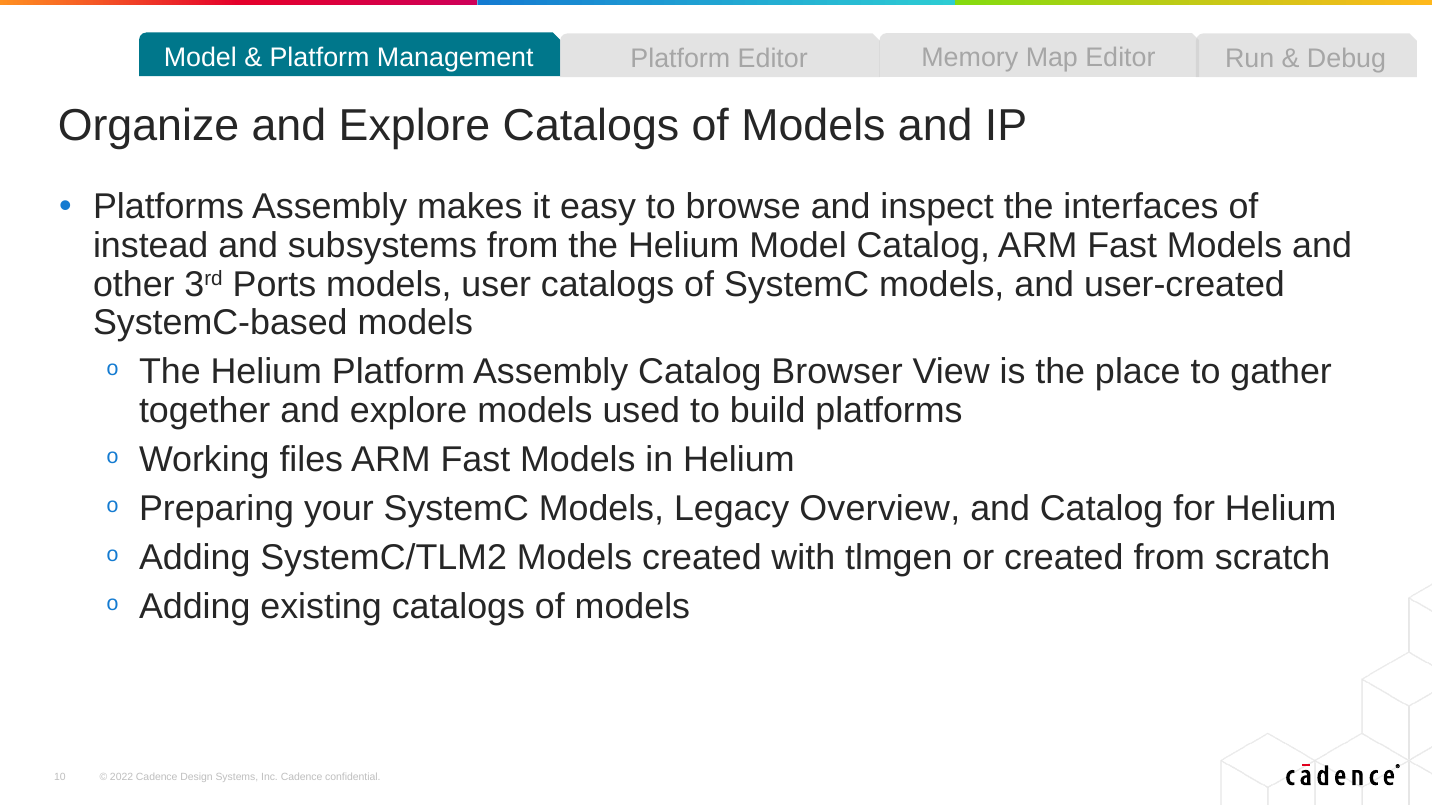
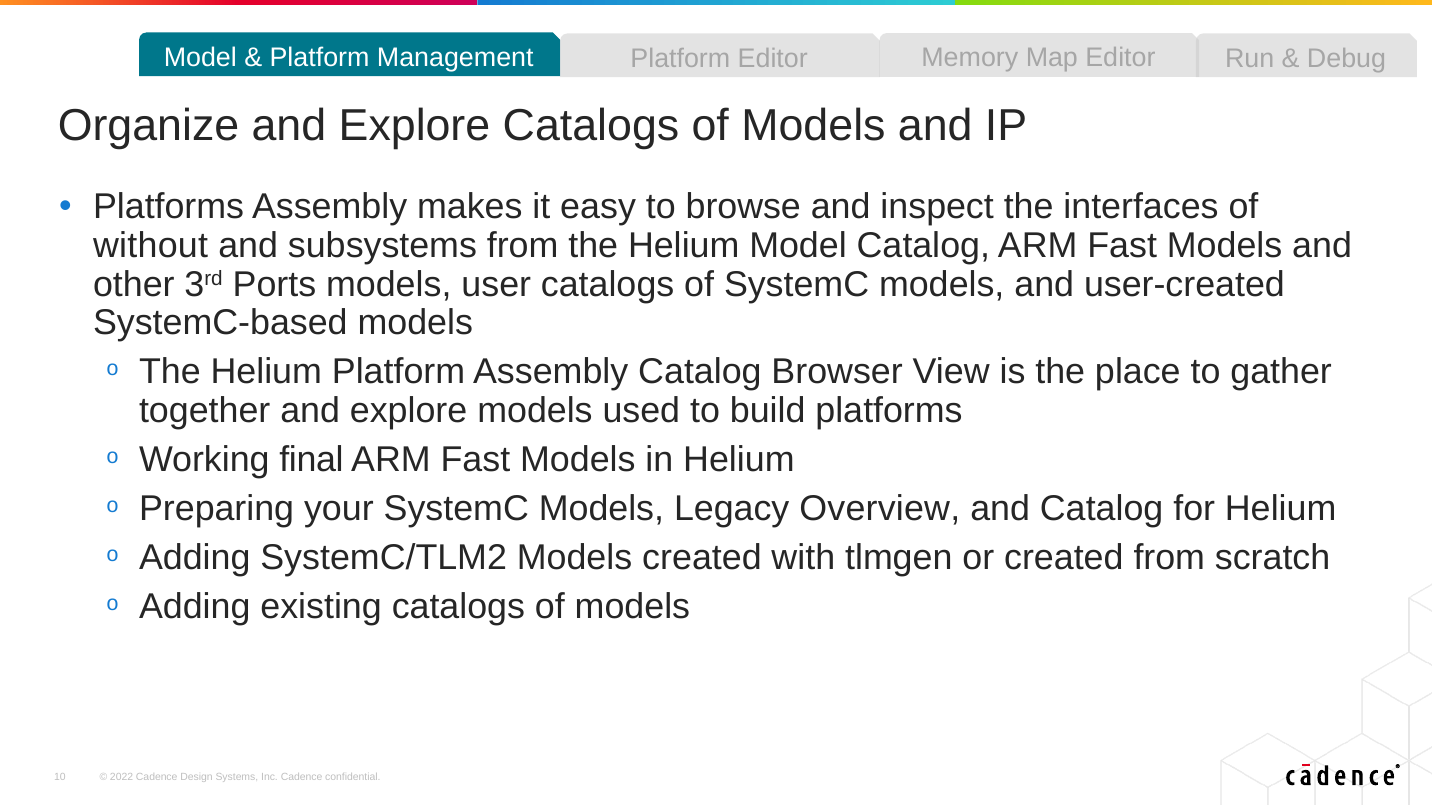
instead: instead -> without
files: files -> final
